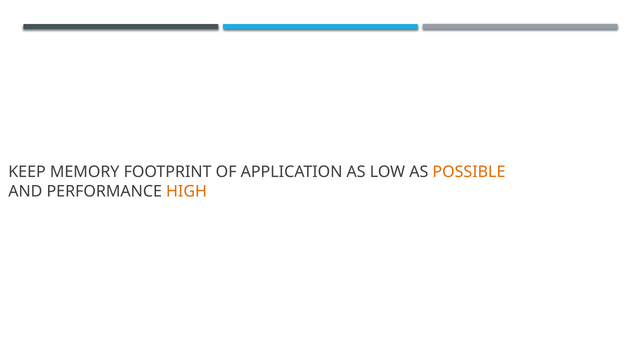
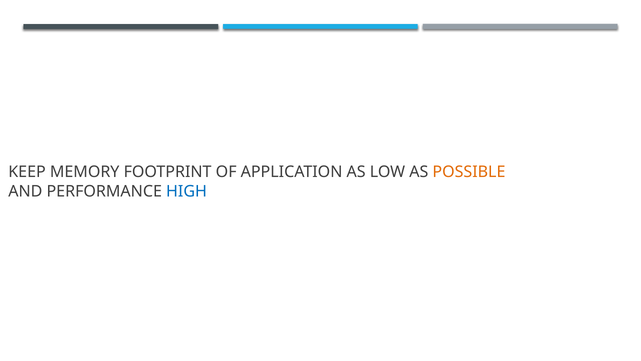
HIGH colour: orange -> blue
